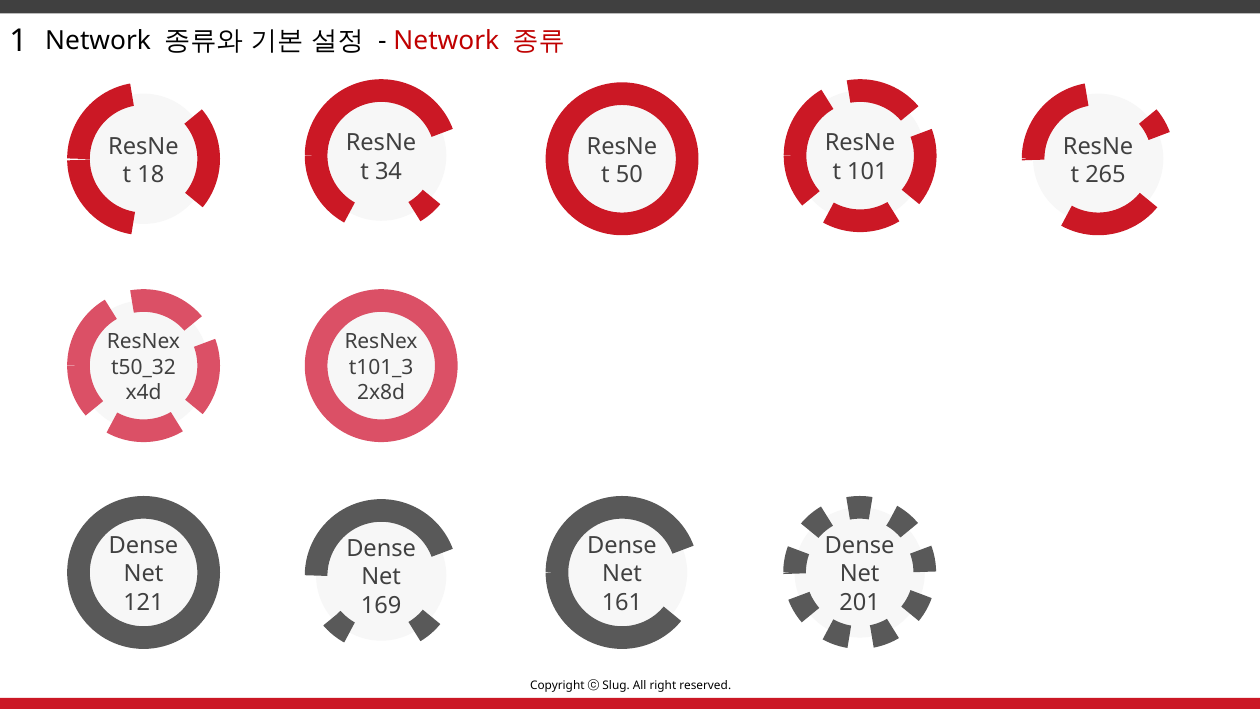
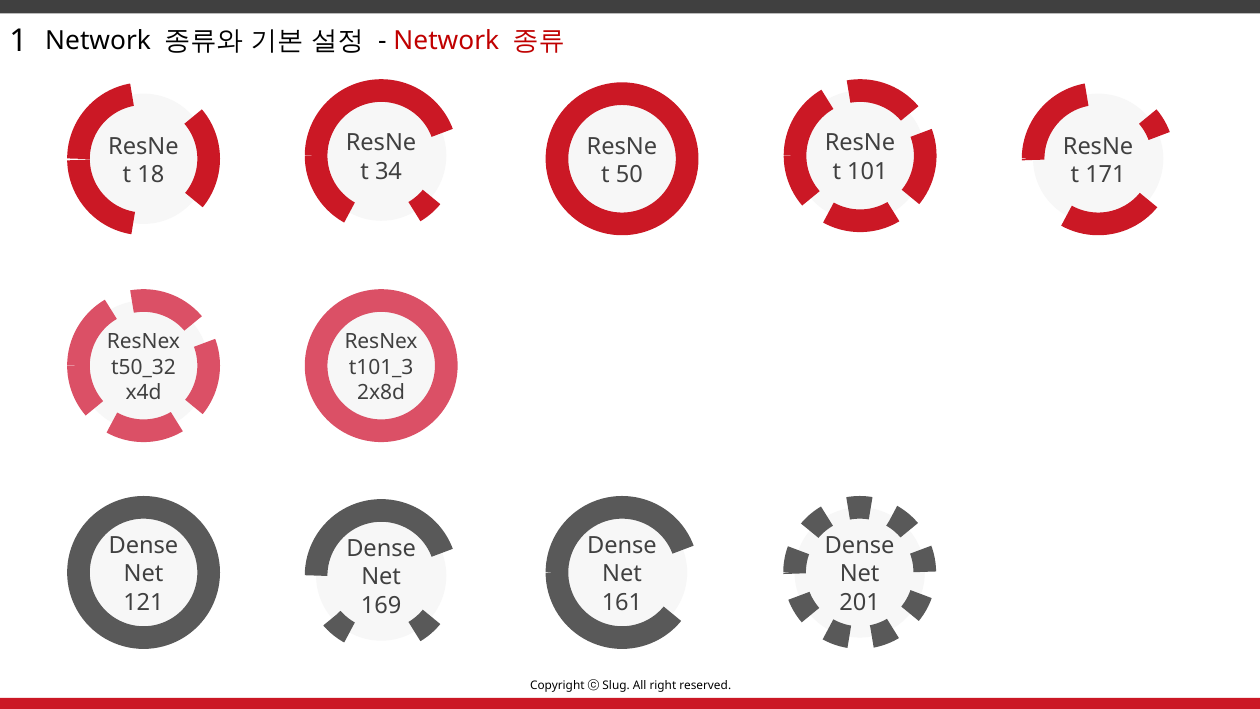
265: 265 -> 171
